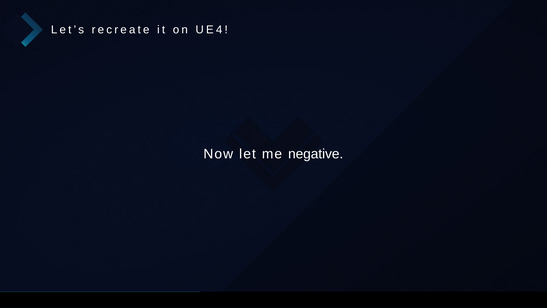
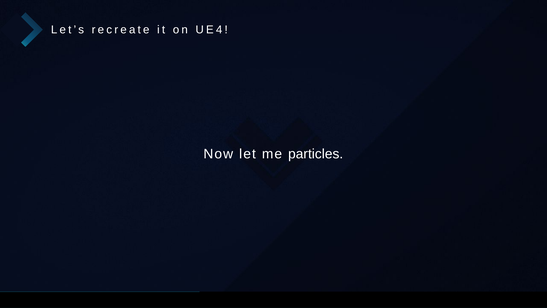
negative: negative -> particles
